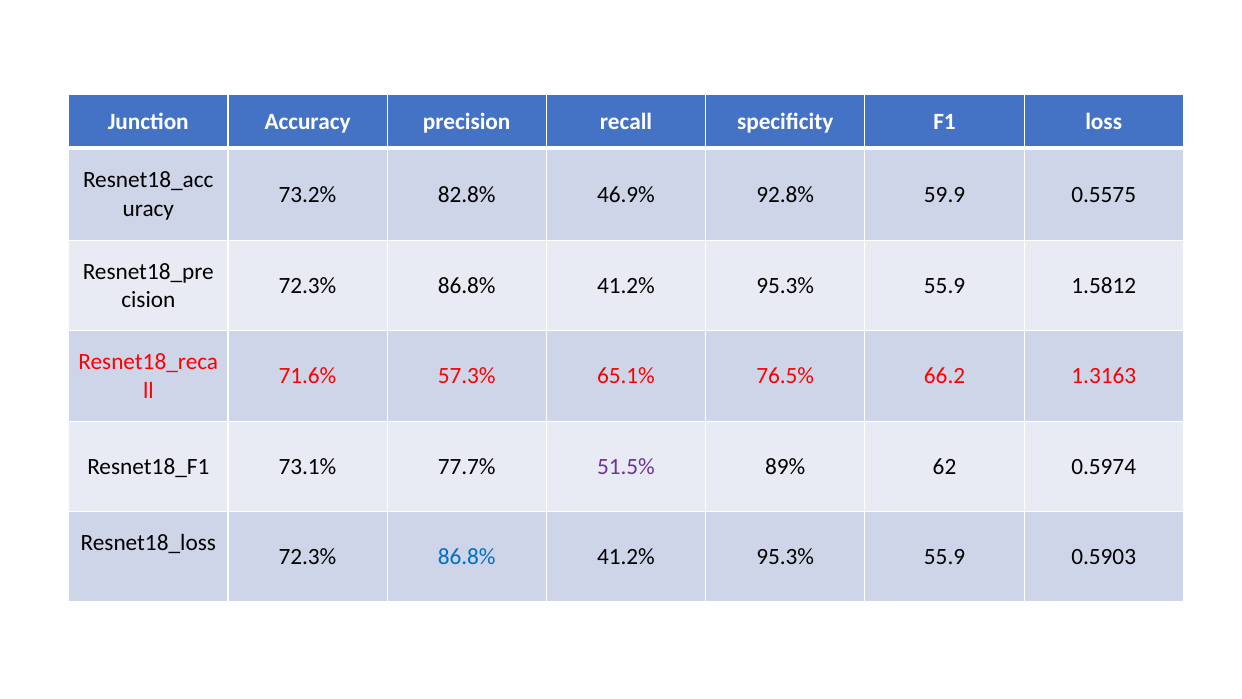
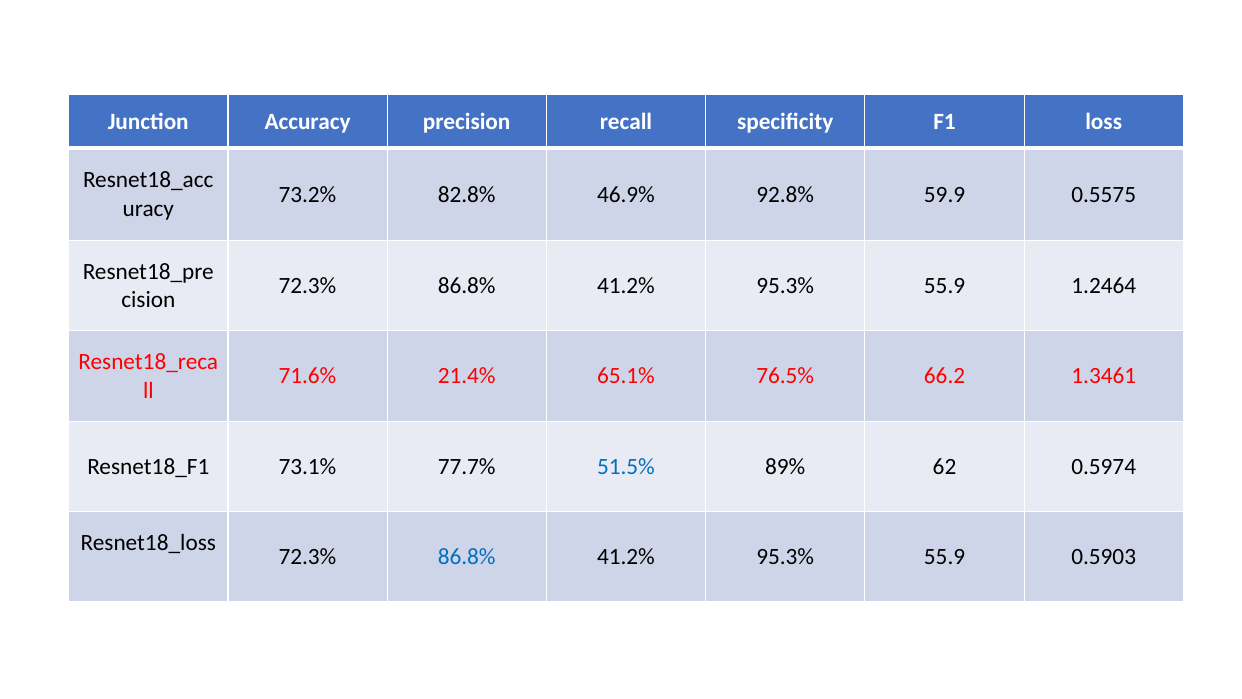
1.5812: 1.5812 -> 1.2464
57.3%: 57.3% -> 21.4%
1.3163: 1.3163 -> 1.3461
51.5% colour: purple -> blue
